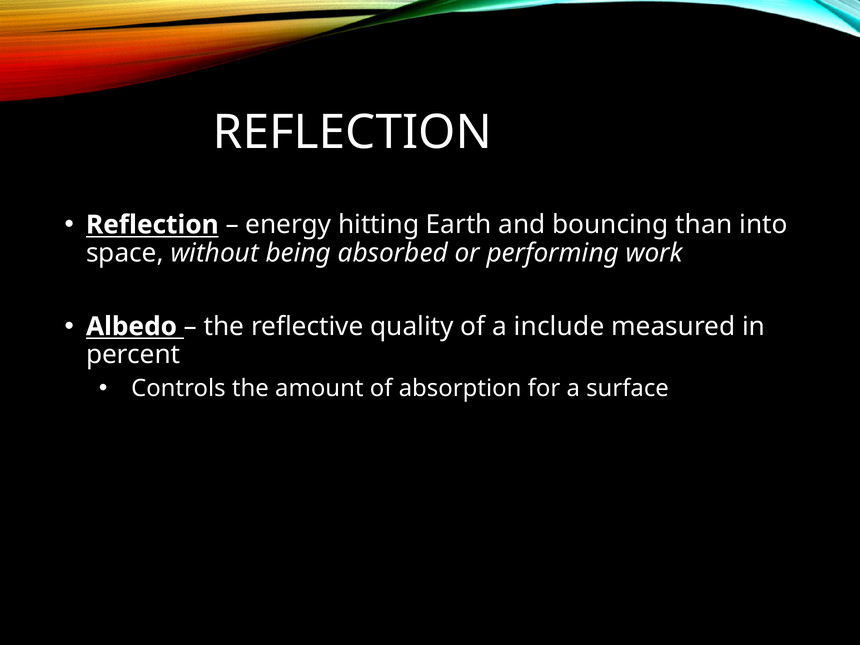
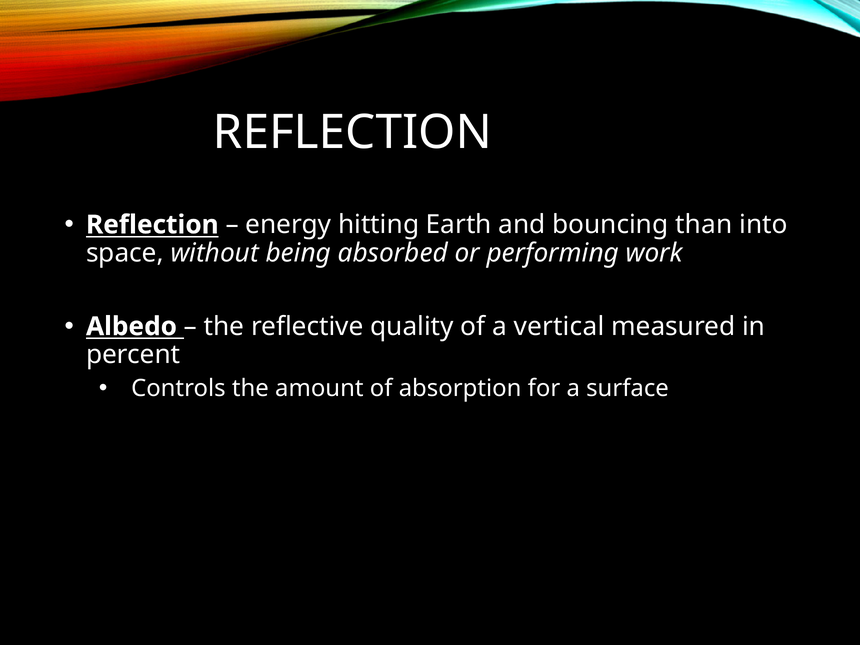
include: include -> vertical
